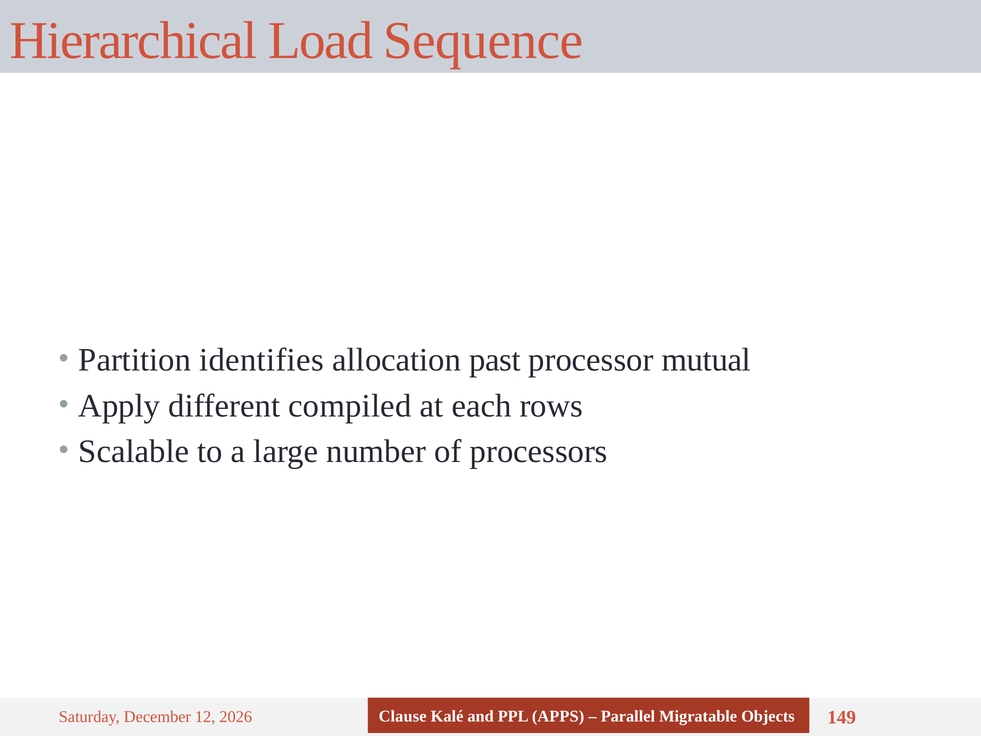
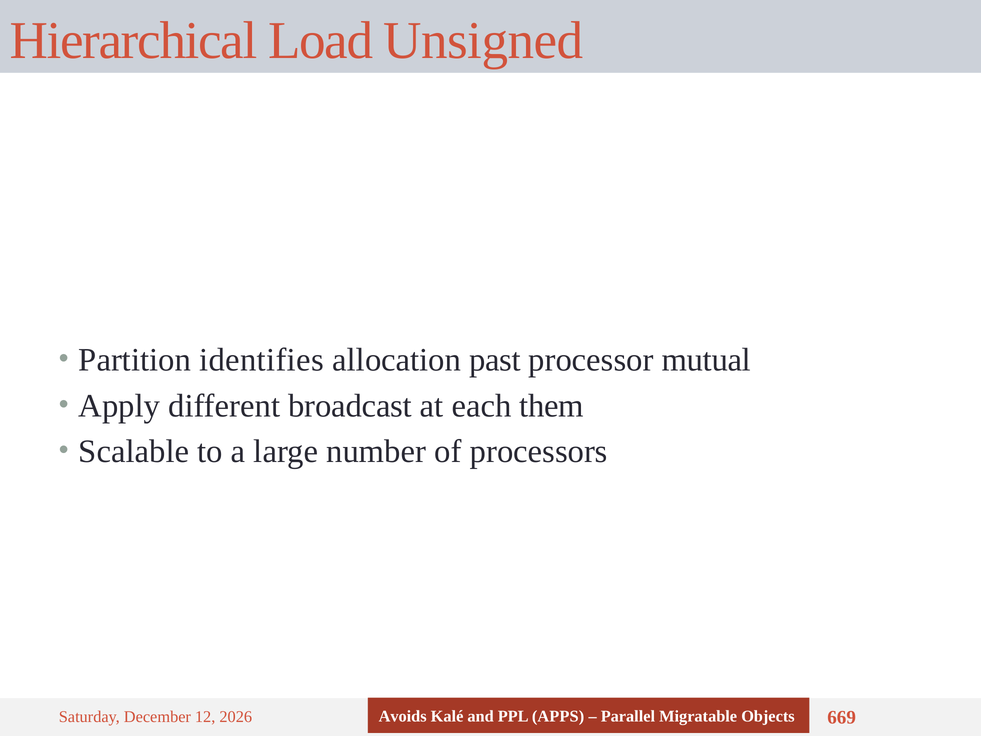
Sequence: Sequence -> Unsigned
compiled: compiled -> broadcast
rows: rows -> them
Clause: Clause -> Avoids
149: 149 -> 669
